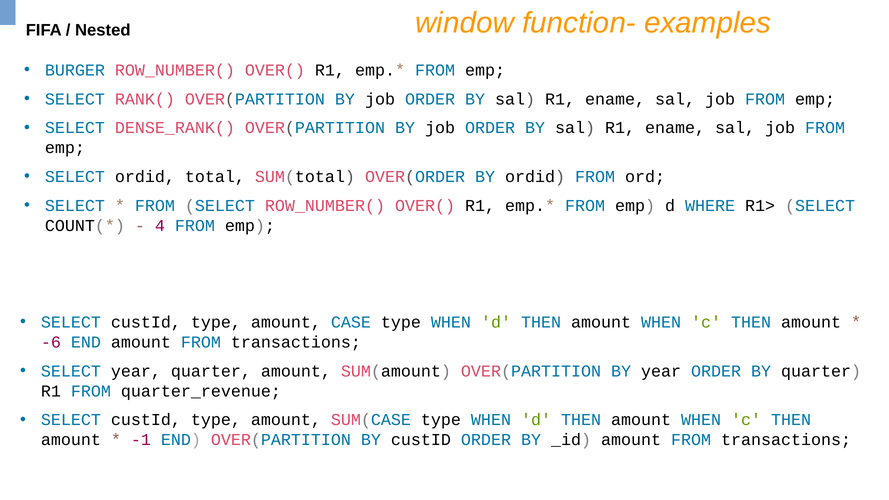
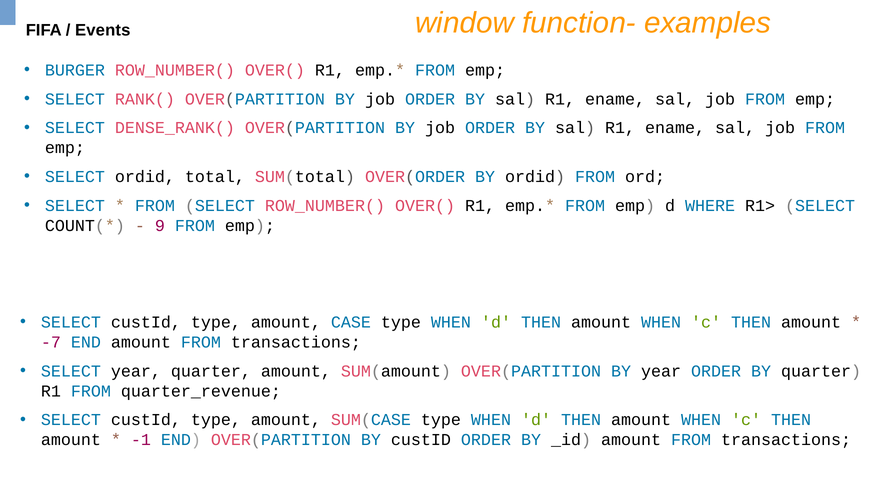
Nested: Nested -> Events
4: 4 -> 9
-6: -6 -> -7
